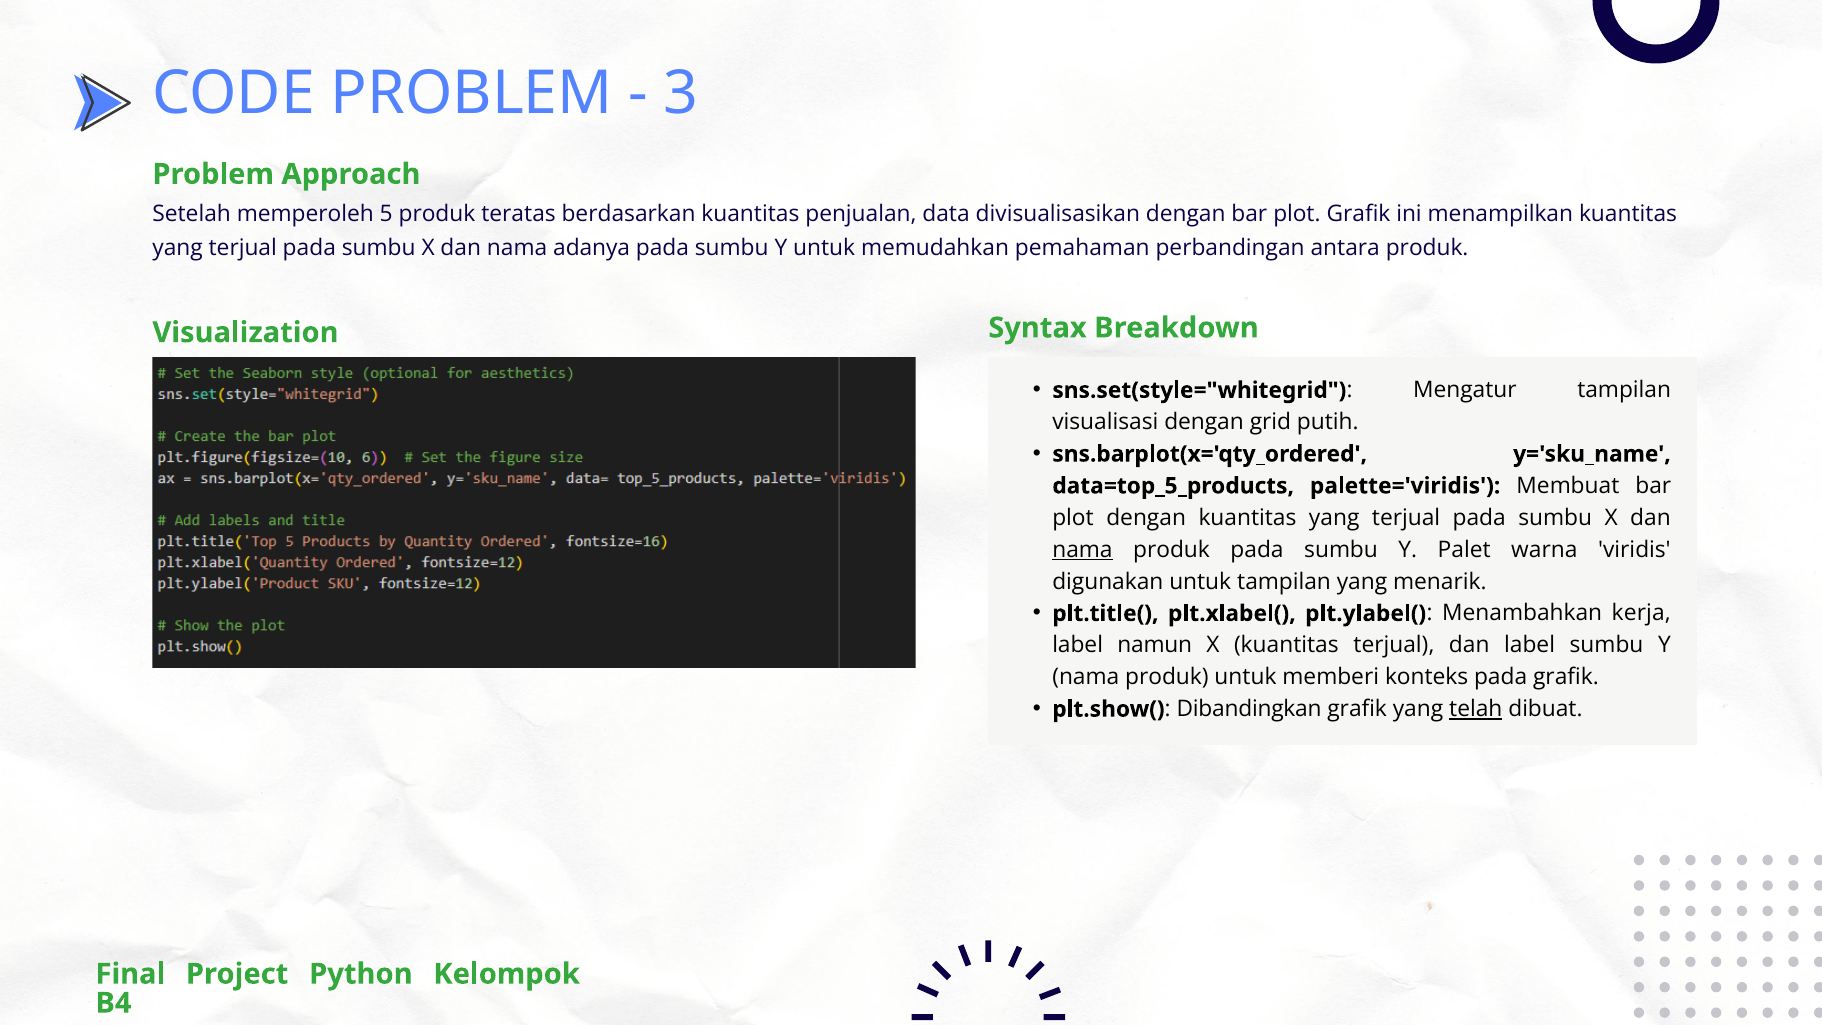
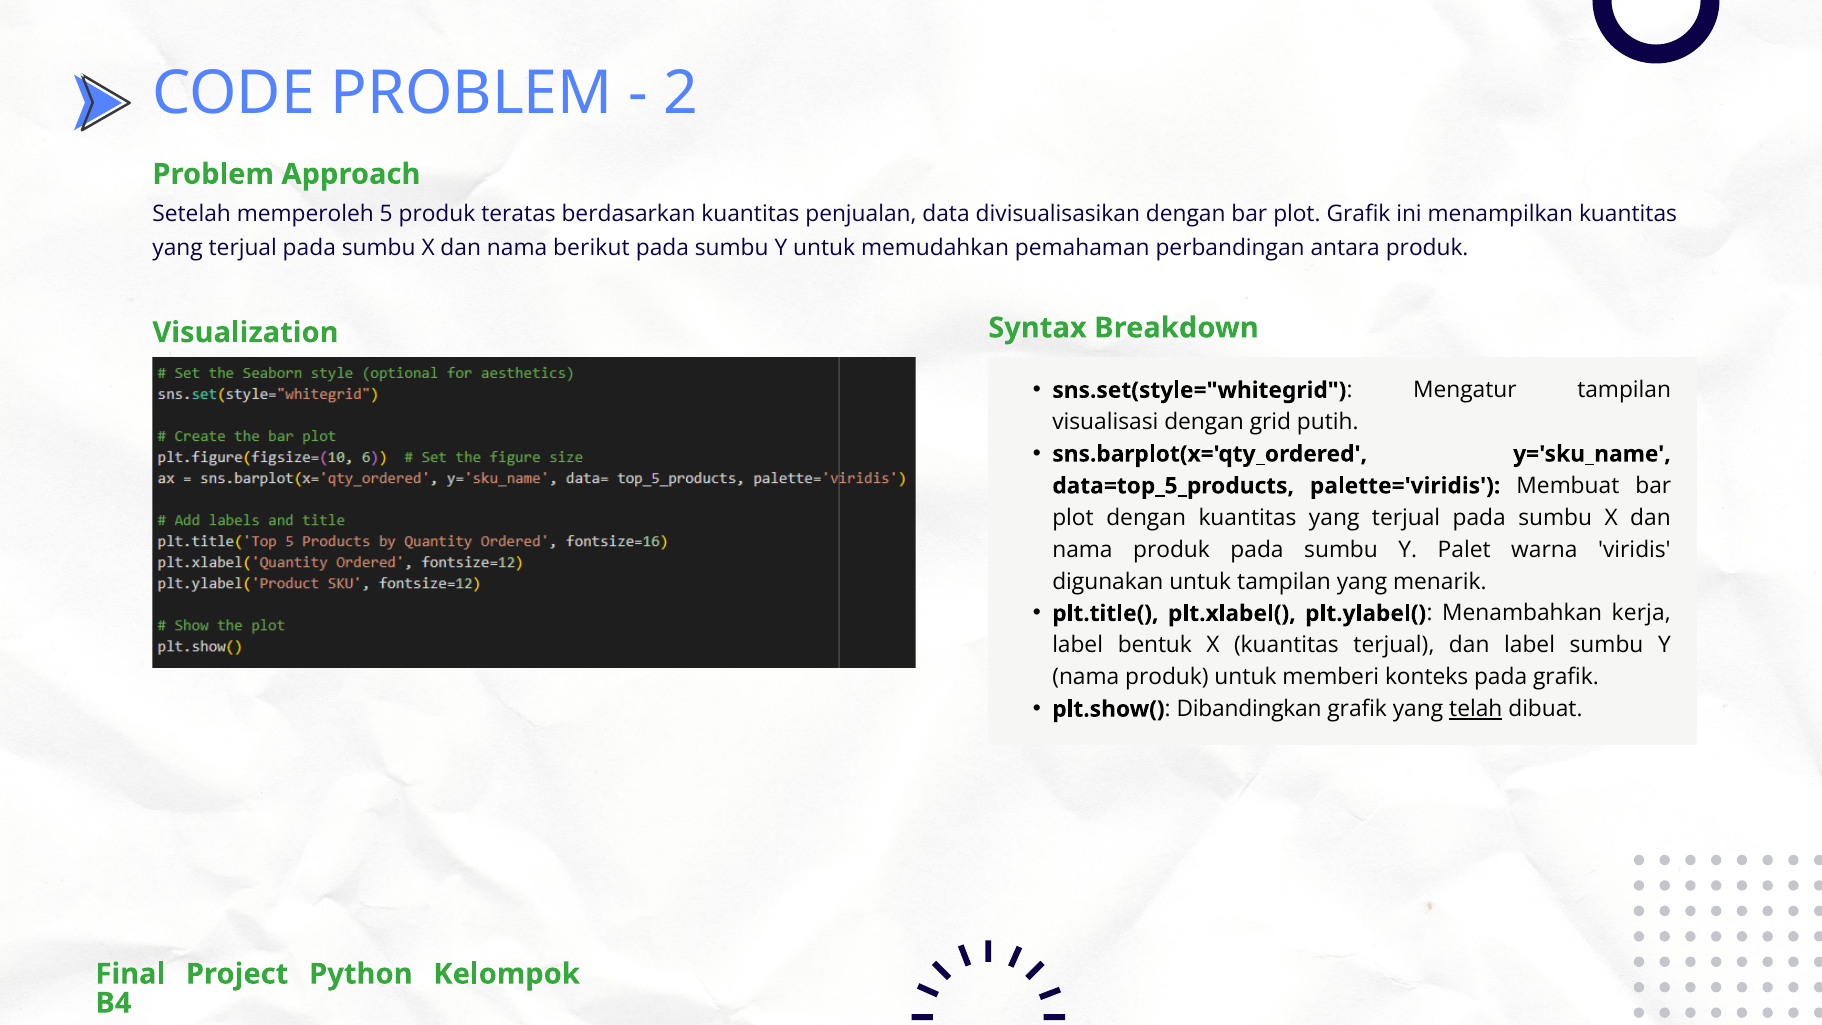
3: 3 -> 2
adanya: adanya -> berikut
nama at (1082, 550) underline: present -> none
namun: namun -> bentuk
